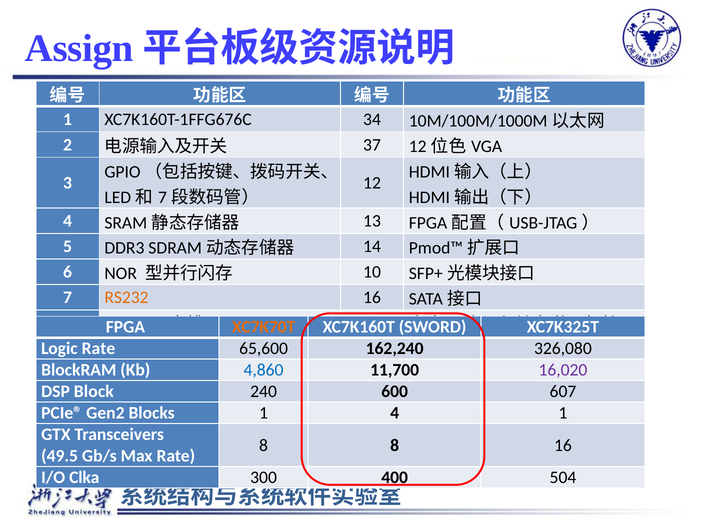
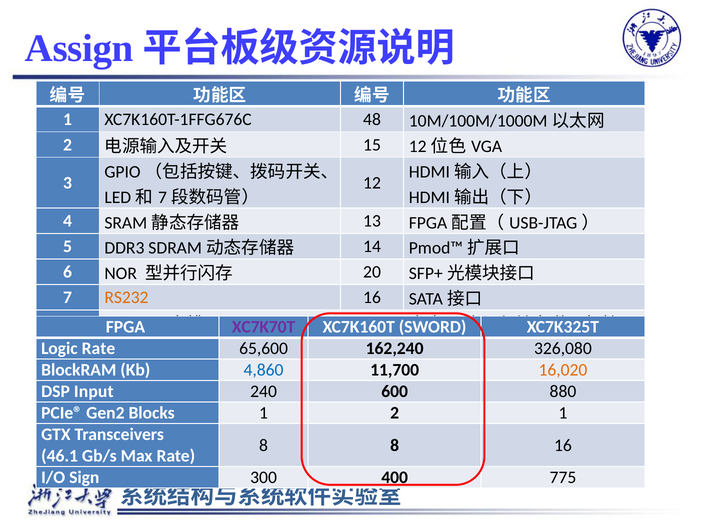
34: 34 -> 48
37: 37 -> 15
10: 10 -> 20
XC7K70T colour: orange -> purple
16,020 colour: purple -> orange
Block: Block -> Input
607: 607 -> 880
1 4: 4 -> 2
49.5: 49.5 -> 46.1
Clka: Clka -> Sign
504: 504 -> 775
